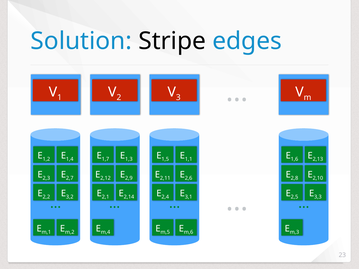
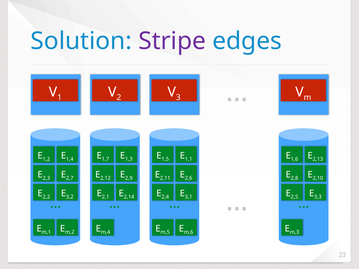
Stripe colour: black -> purple
